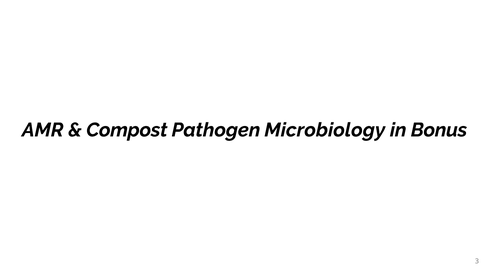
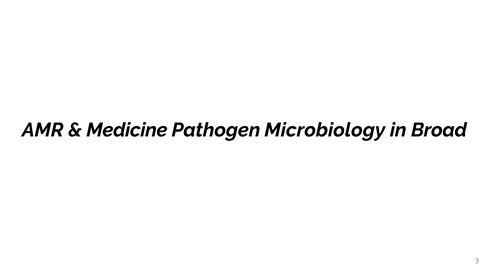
Compost: Compost -> Medicine
Bonus: Bonus -> Broad
